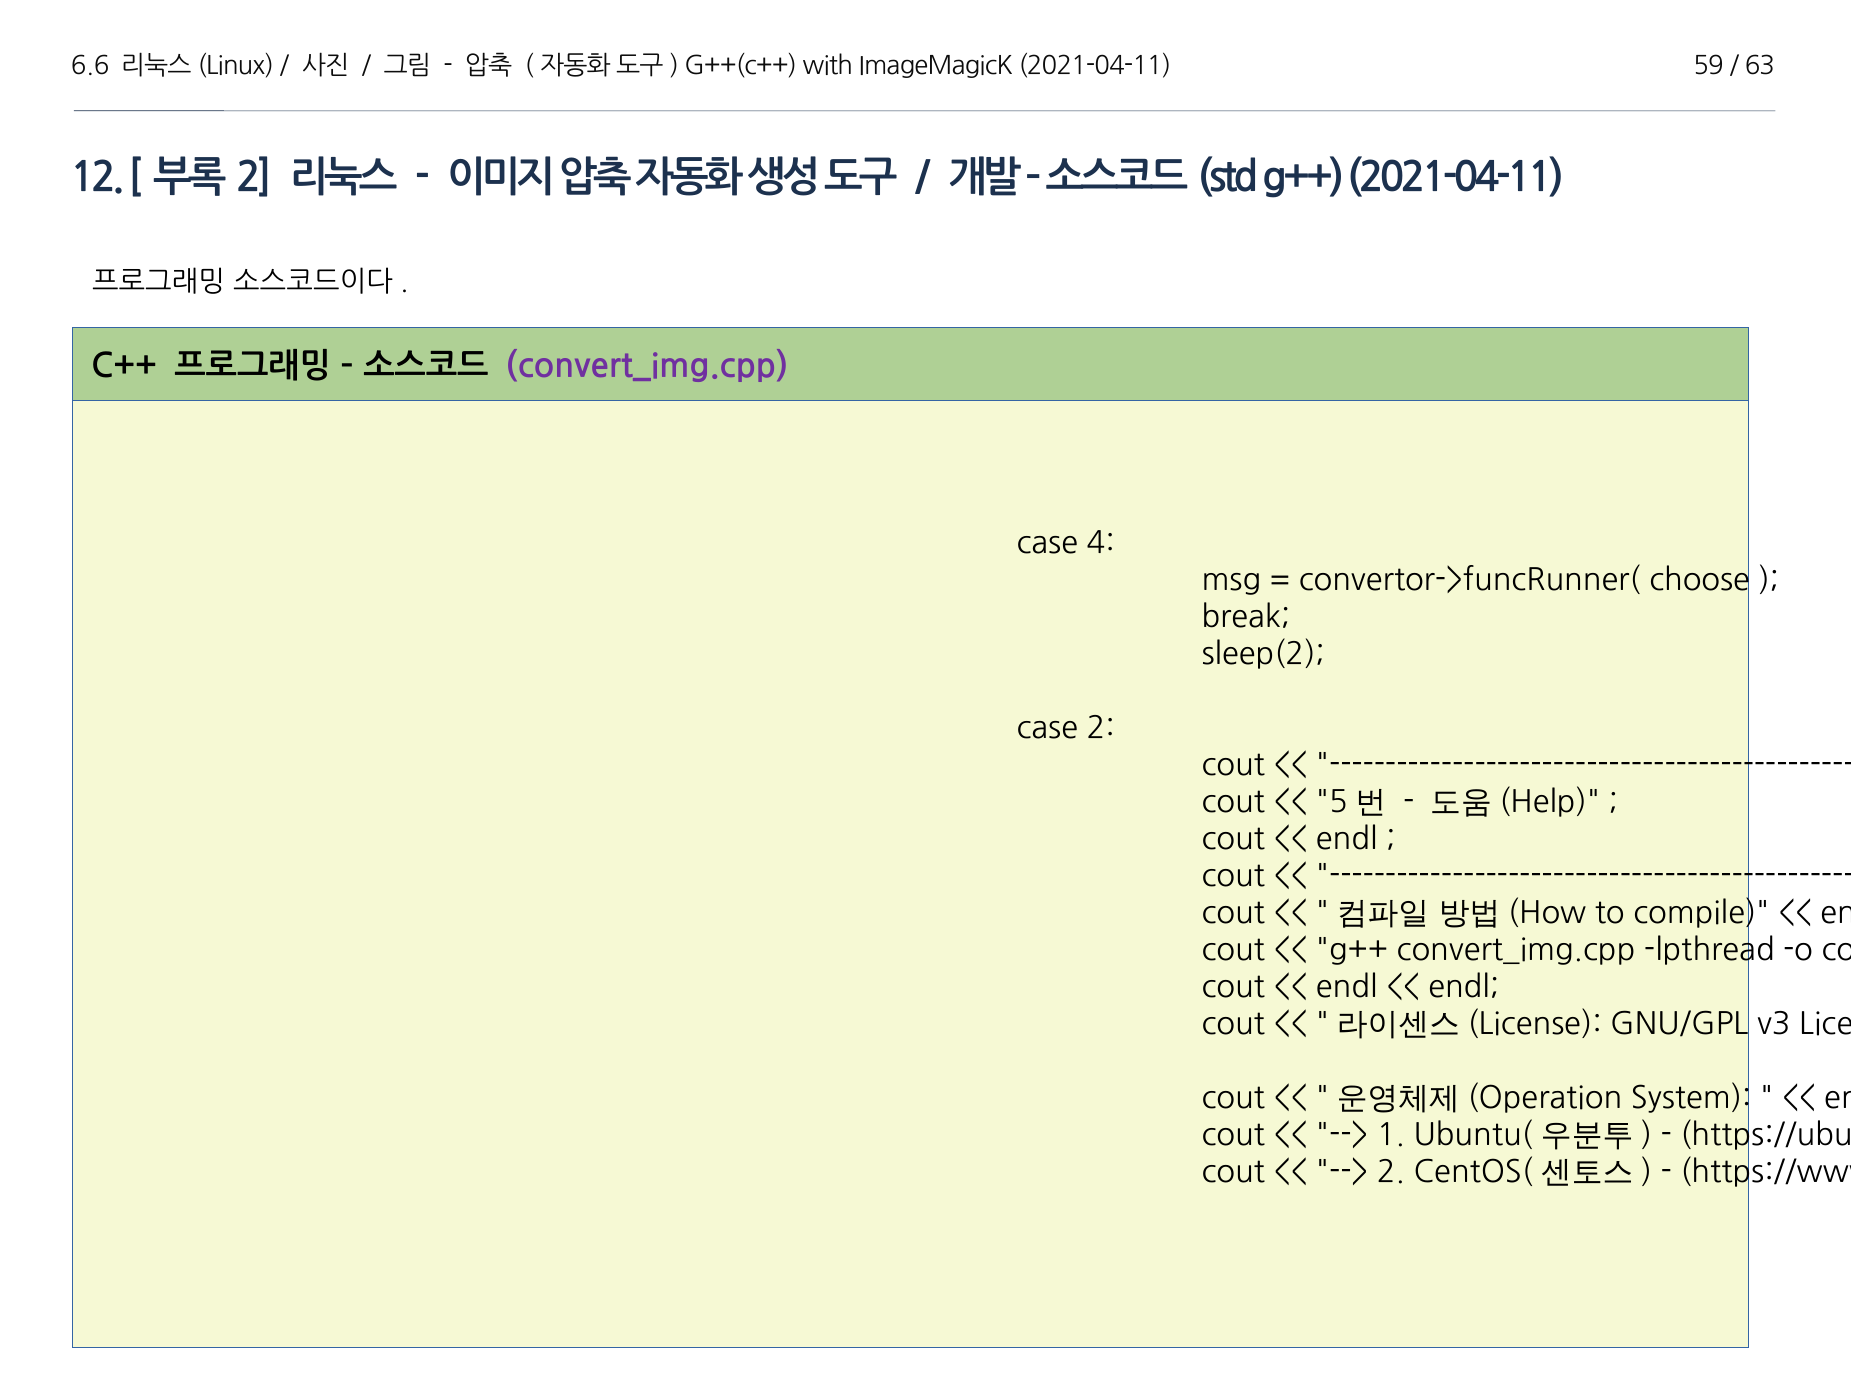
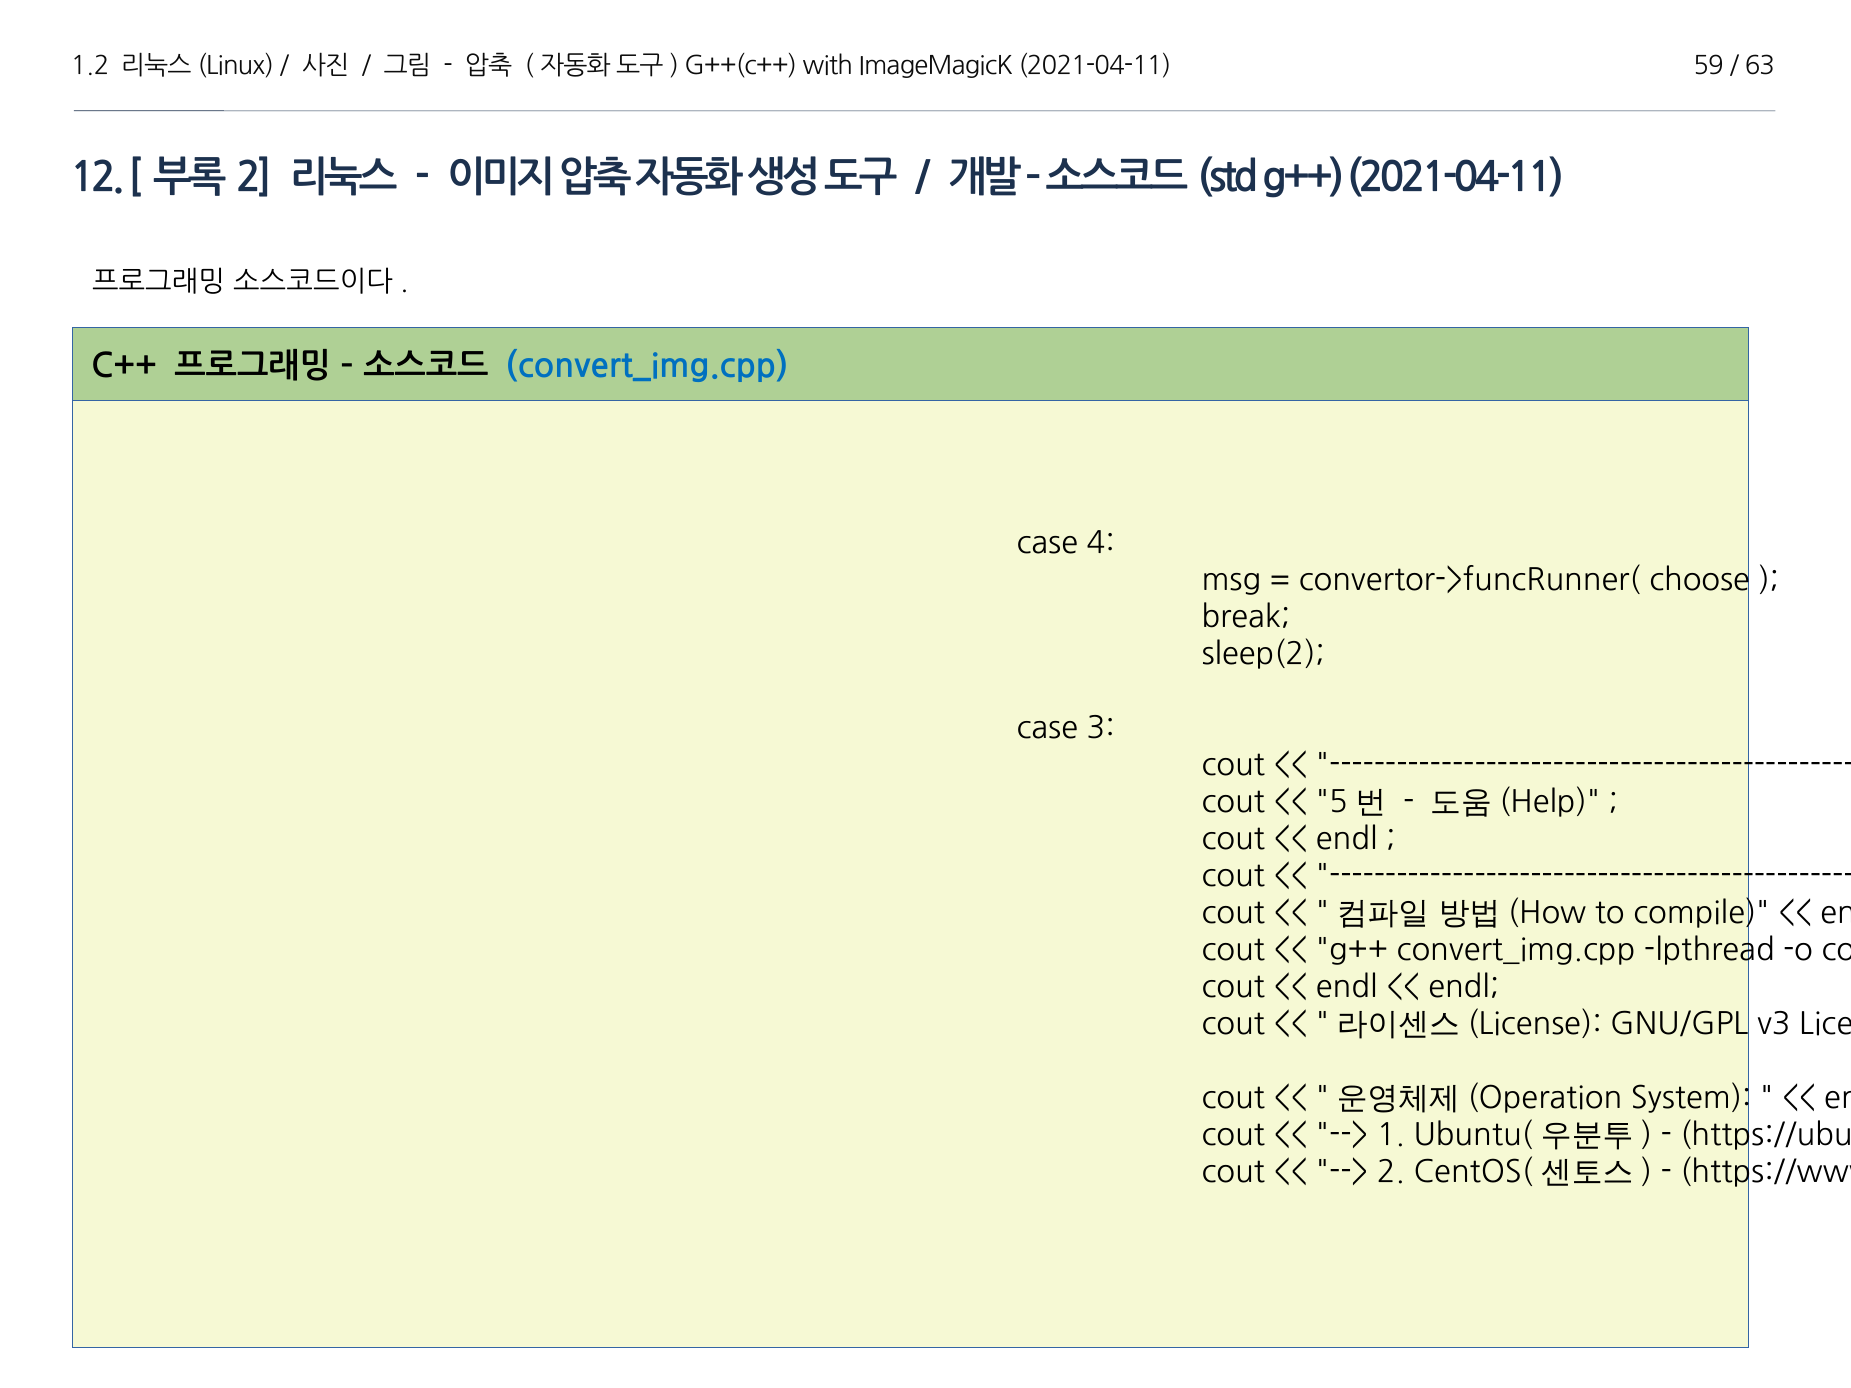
6.6: 6.6 -> 1.2
convert_img.cpp at (647, 367) colour: purple -> blue
case 2: 2 -> 3
